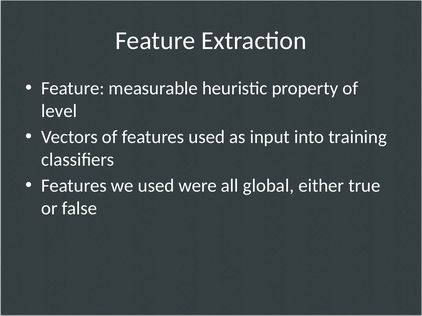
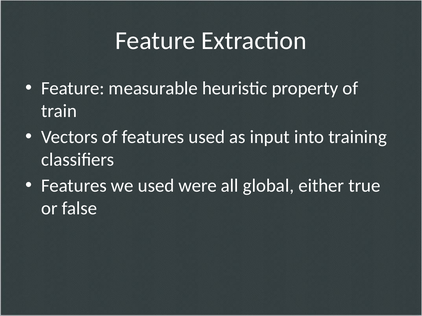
level: level -> train
